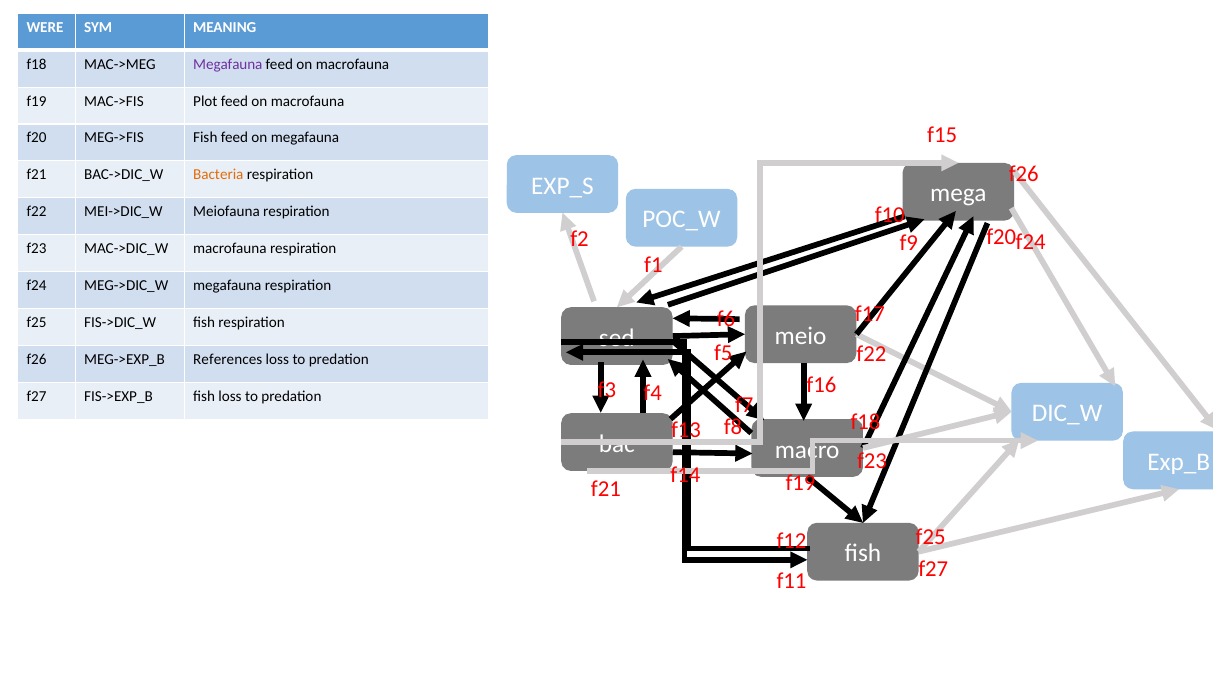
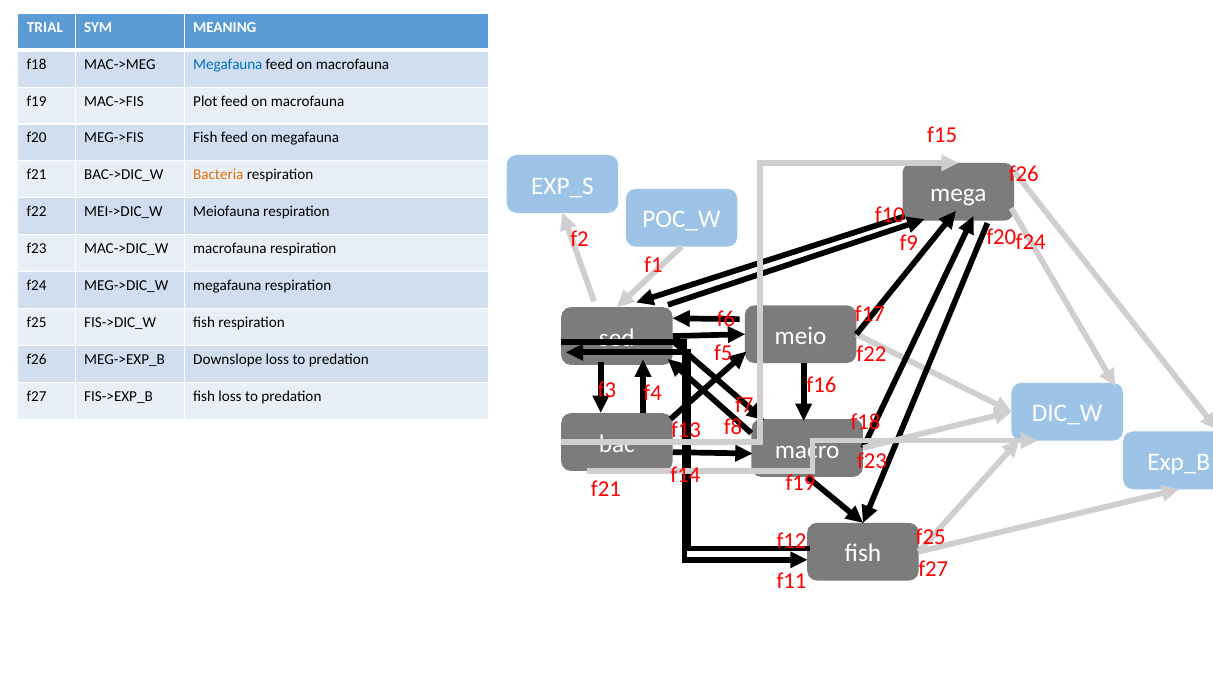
WERE: WERE -> TRIAL
Megafauna at (228, 64) colour: purple -> blue
References: References -> Downslope
